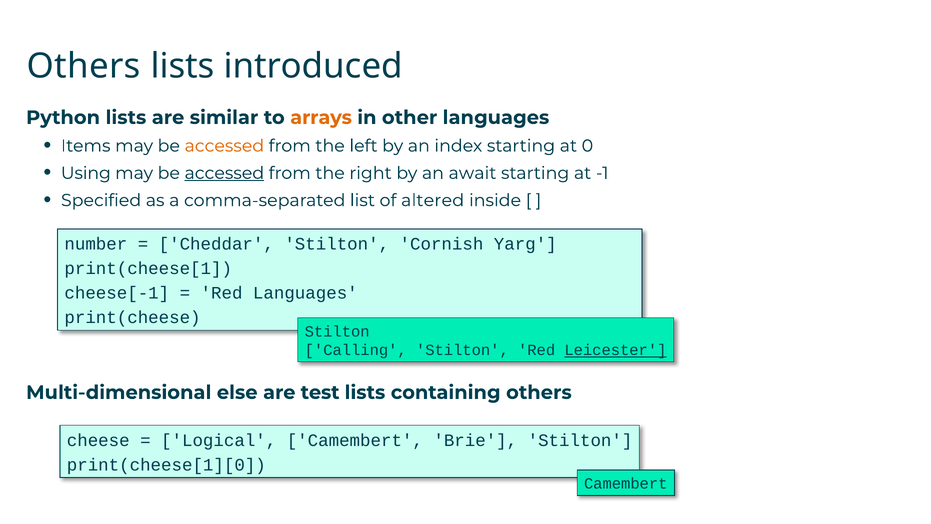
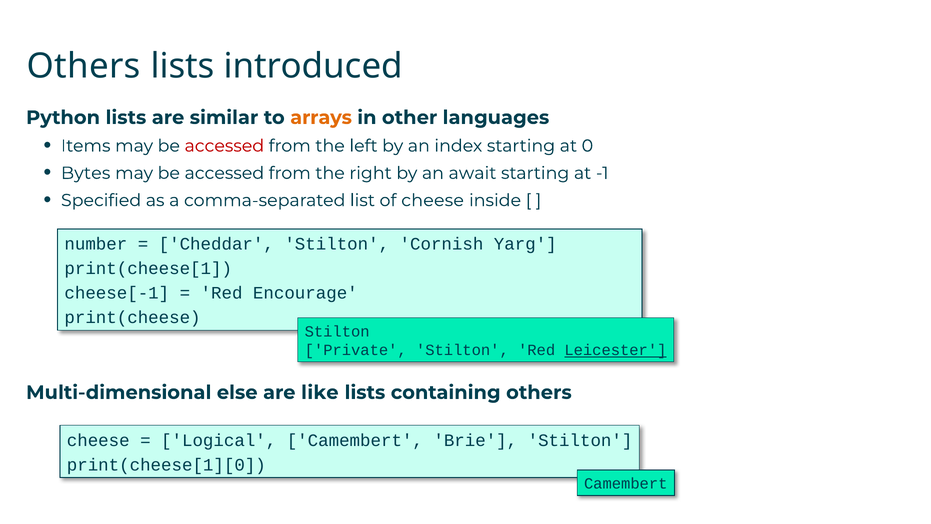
accessed at (224, 146) colour: orange -> red
Using: Using -> Bytes
accessed at (224, 173) underline: present -> none
of altered: altered -> cheese
Red Languages: Languages -> Encourage
Calling: Calling -> Private
test: test -> like
